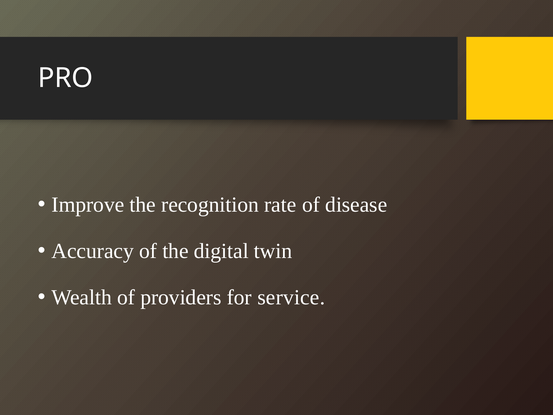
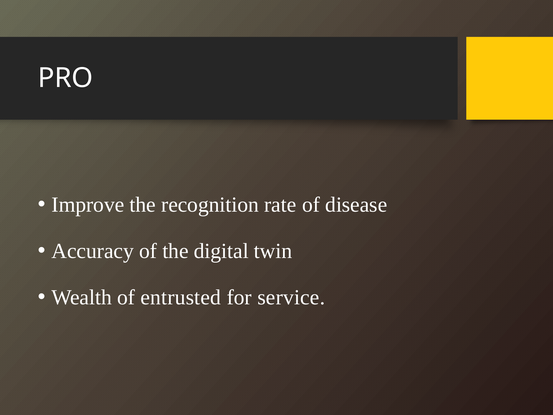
providers: providers -> entrusted
